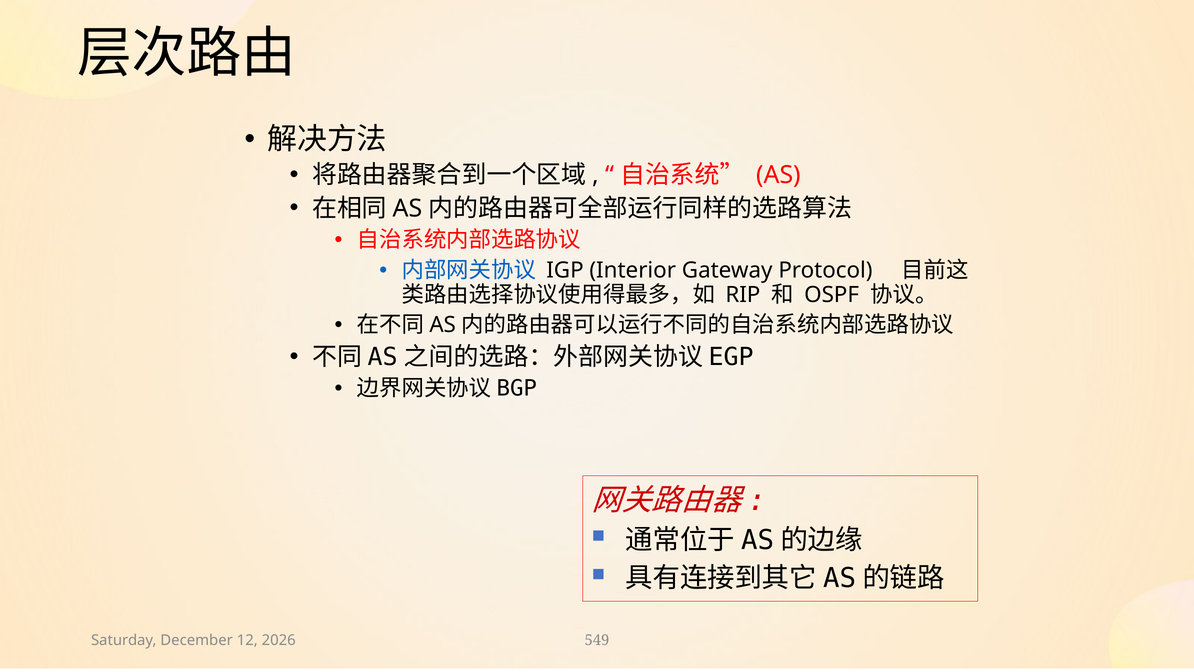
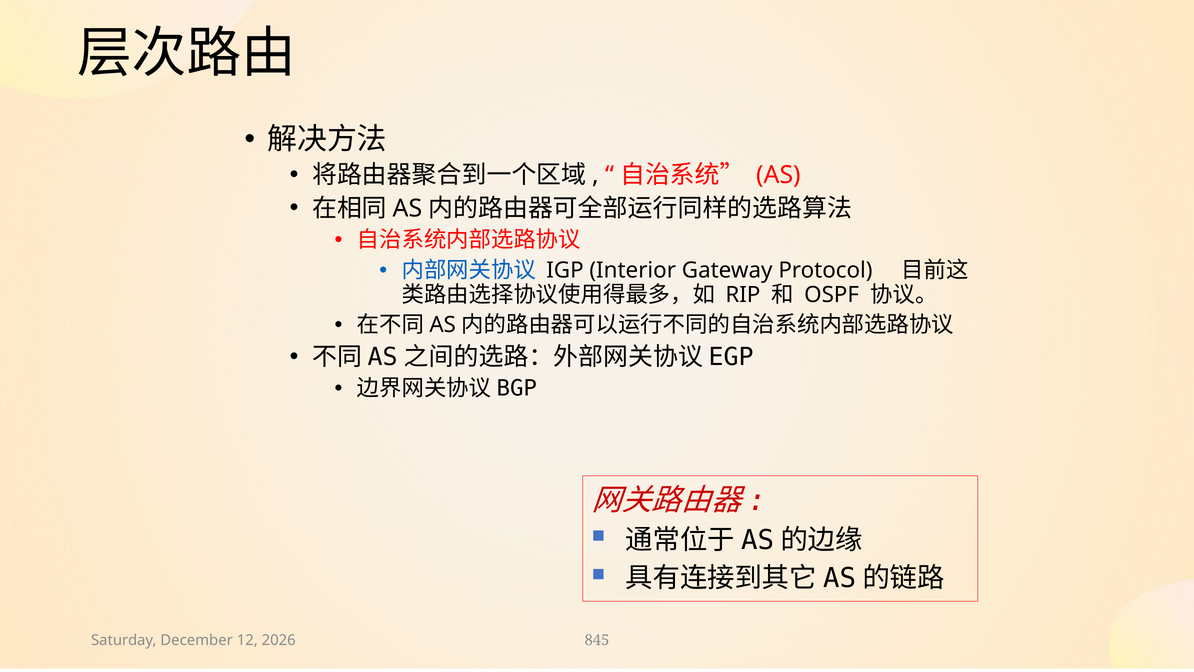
549: 549 -> 845
